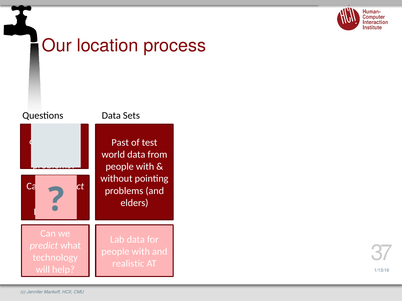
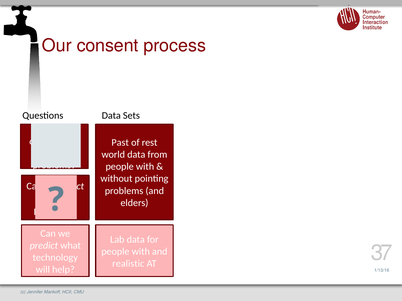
location: location -> consent
test: test -> rest
